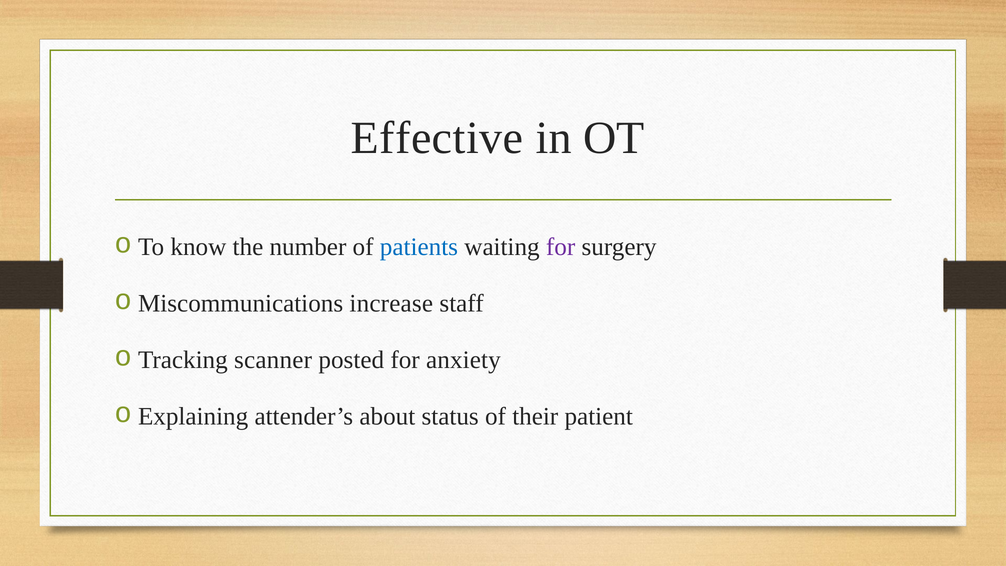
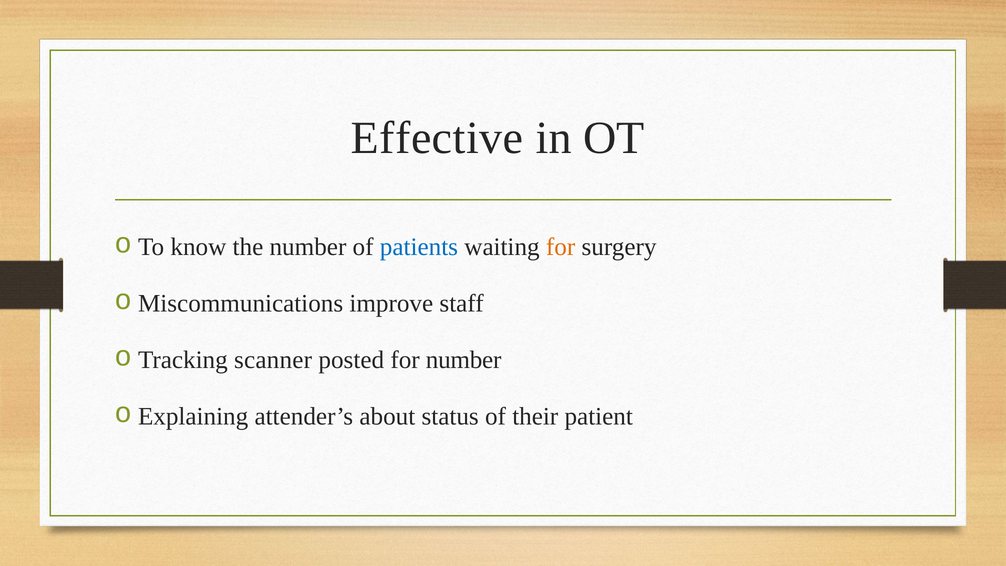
for at (561, 247) colour: purple -> orange
increase: increase -> improve
for anxiety: anxiety -> number
